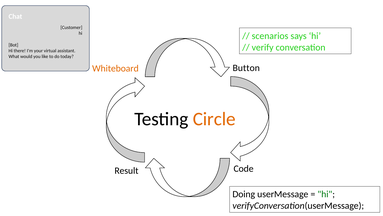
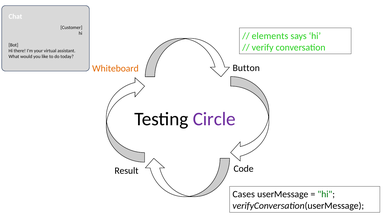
scenarios: scenarios -> elements
Circle colour: orange -> purple
Doing: Doing -> Cases
